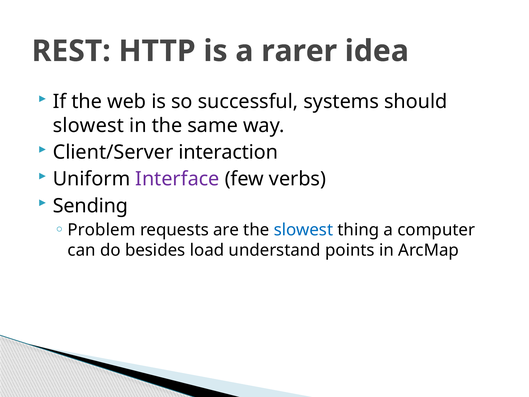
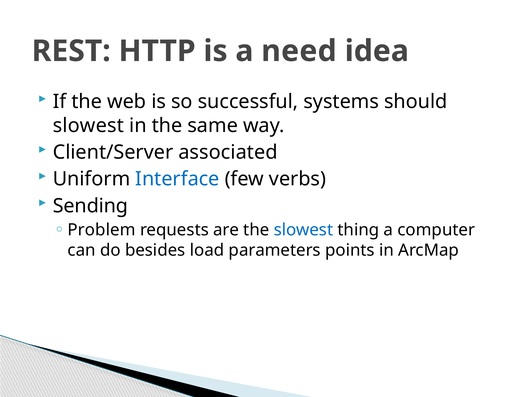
rarer: rarer -> need
interaction: interaction -> associated
Interface colour: purple -> blue
understand: understand -> parameters
